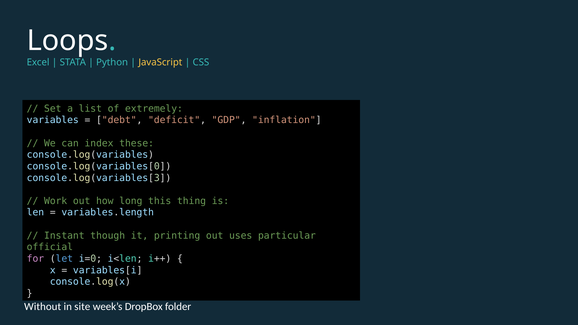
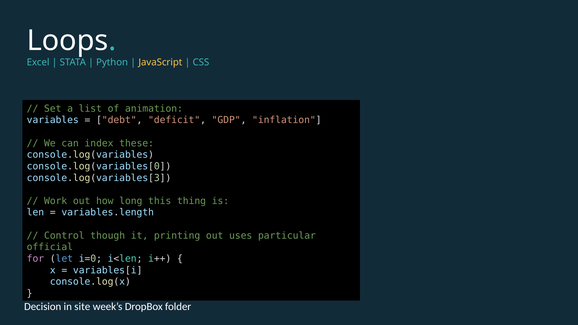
extremely: extremely -> animation
Instant: Instant -> Control
Without: Without -> Decision
